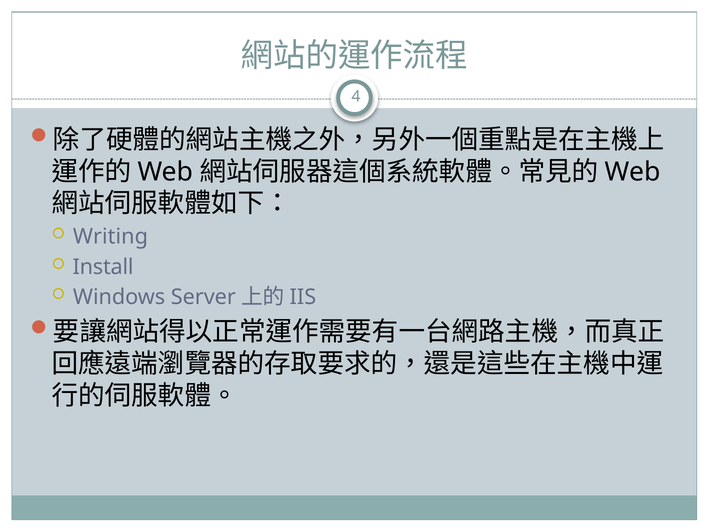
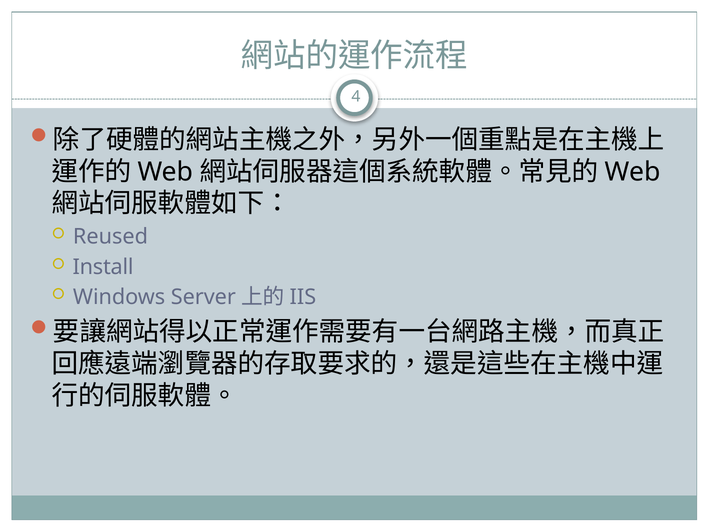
Writing: Writing -> Reused
